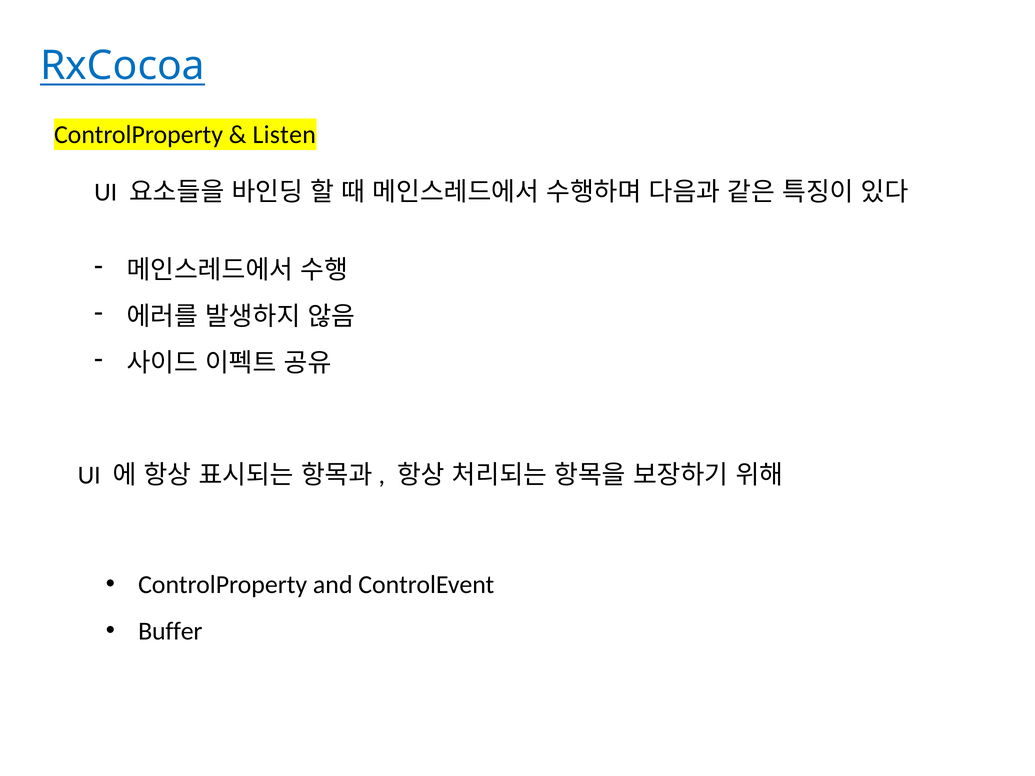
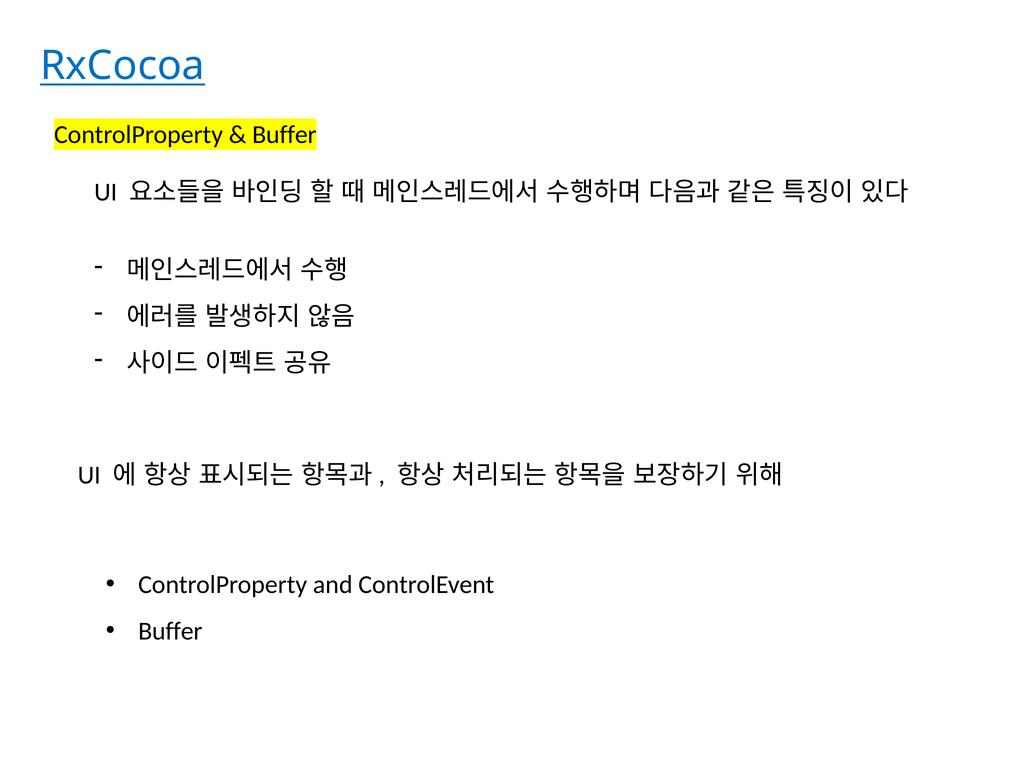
Listen at (284, 135): Listen -> Buffer
